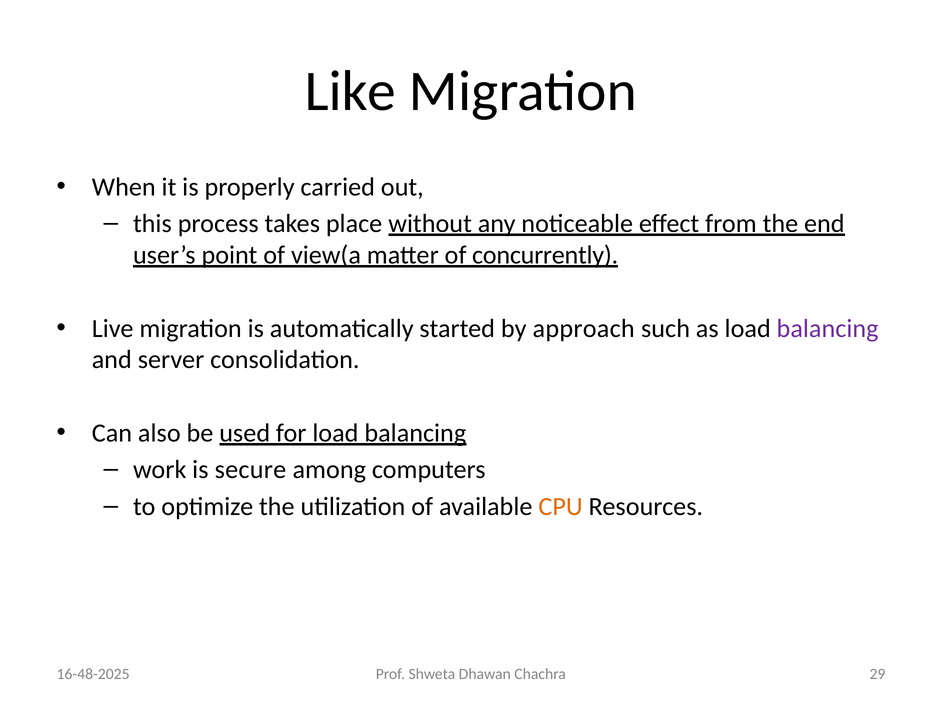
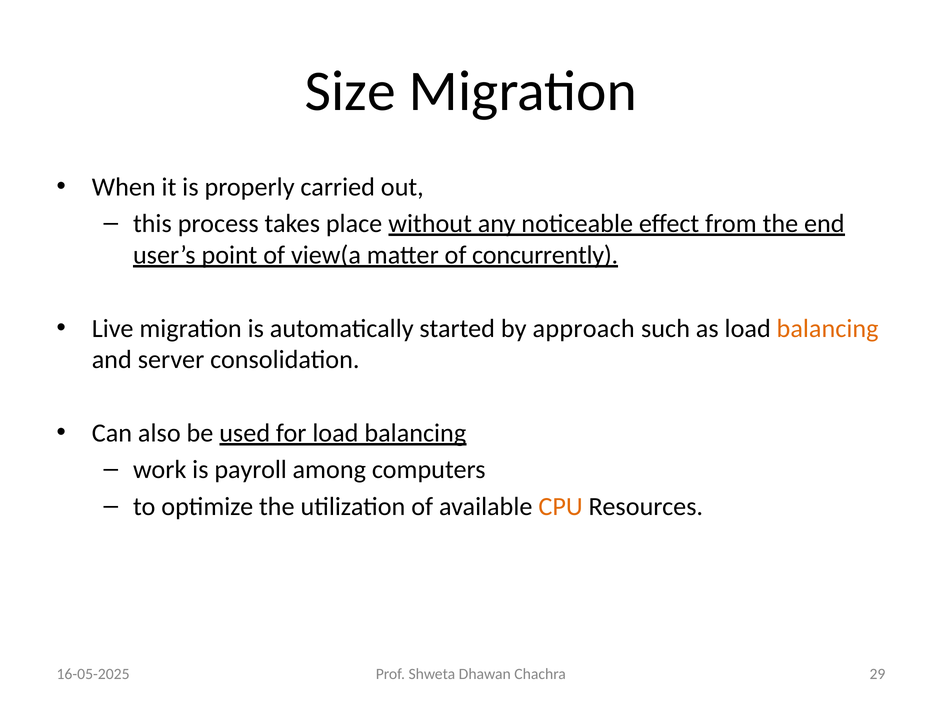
Like: Like -> Size
balancing at (828, 329) colour: purple -> orange
secure: secure -> payroll
16-48-2025: 16-48-2025 -> 16-05-2025
